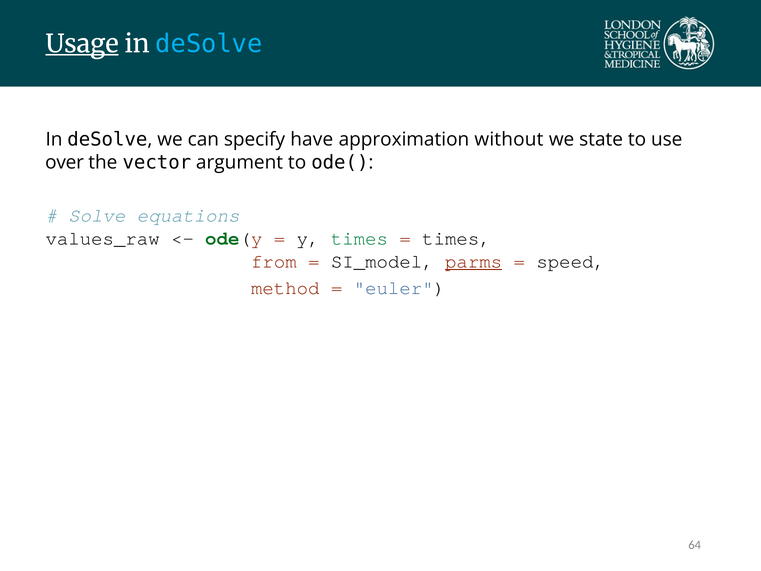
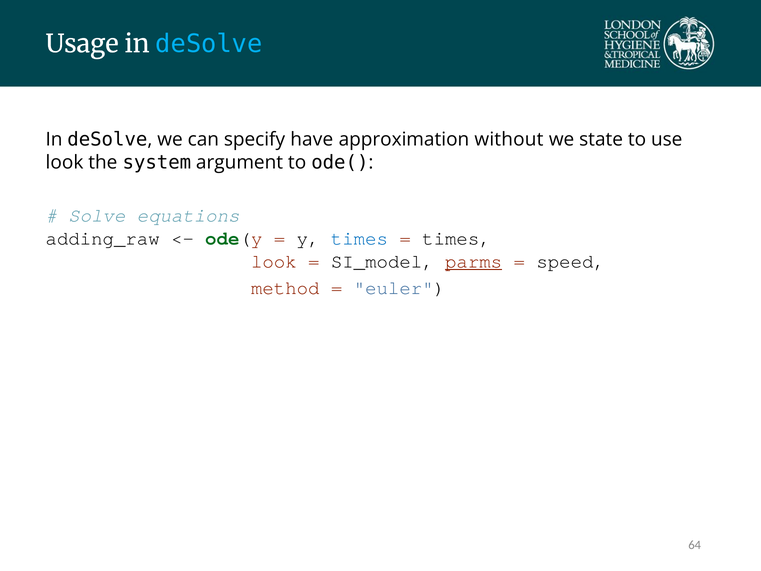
Usage underline: present -> none
over at (65, 162): over -> look
vector: vector -> system
values_raw: values_raw -> adding_raw
times at (359, 238) colour: green -> blue
from at (274, 261): from -> look
